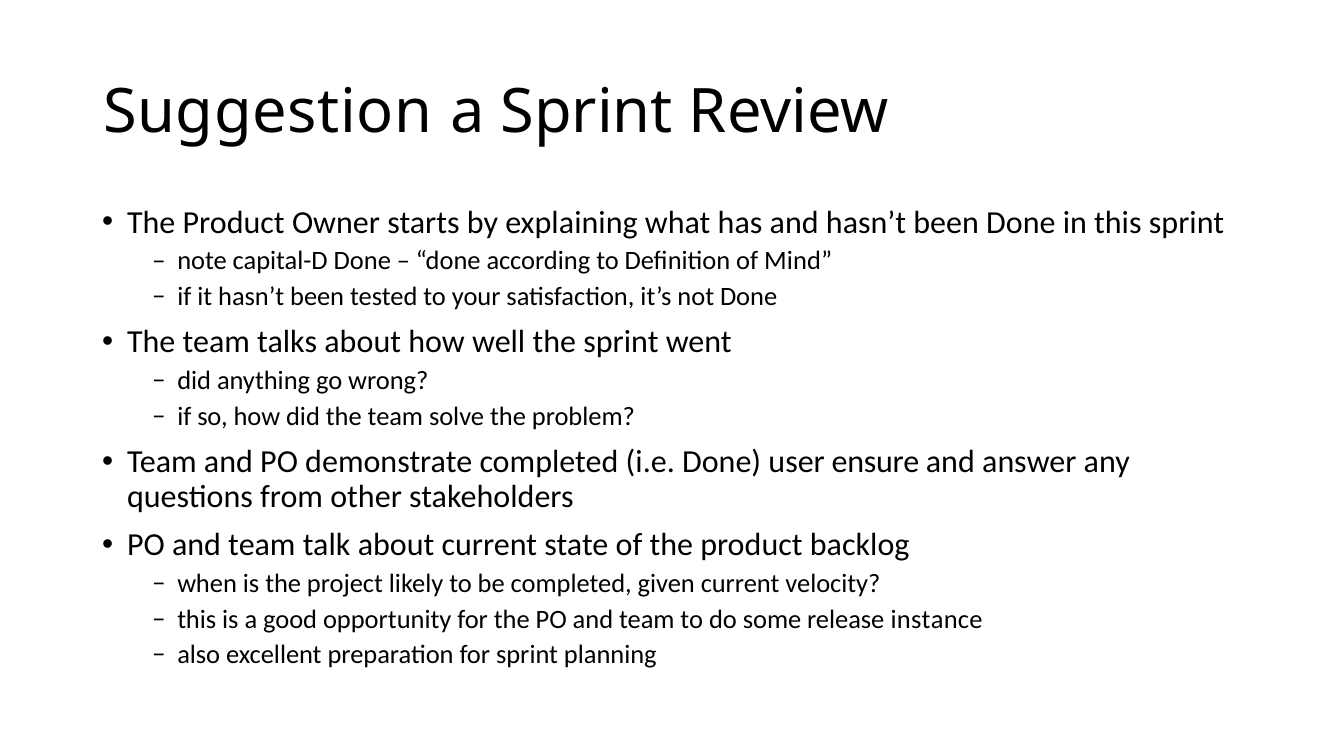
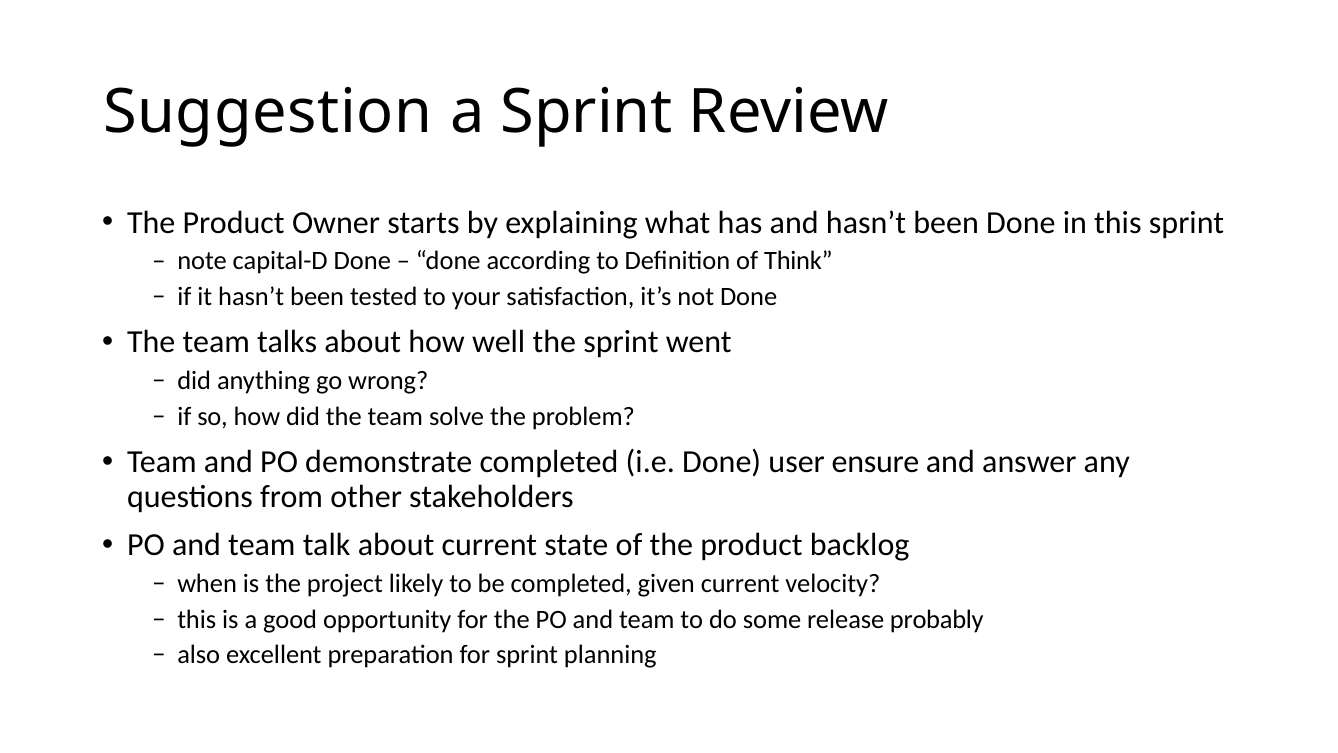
Mind: Mind -> Think
instance: instance -> probably
